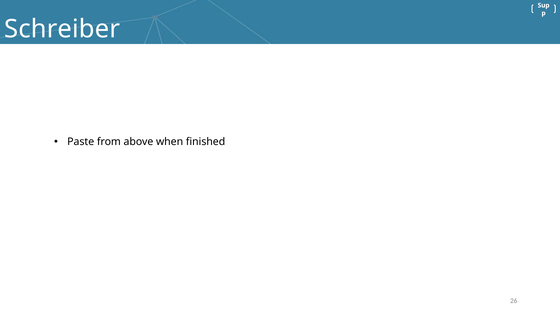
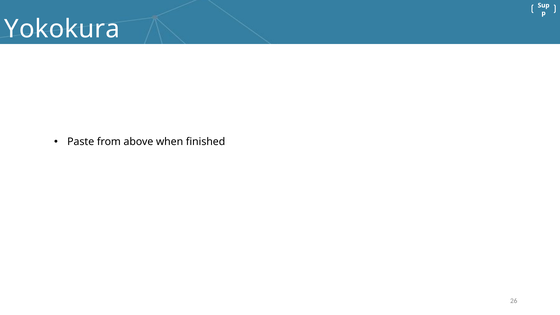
Schreiber: Schreiber -> Yokokura
